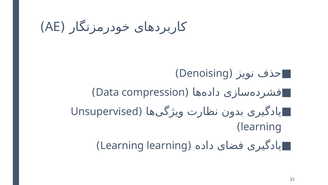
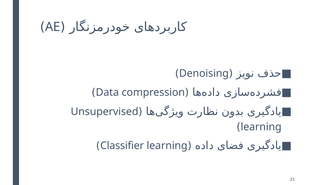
Learning at (122, 145): Learning -> Classifier
